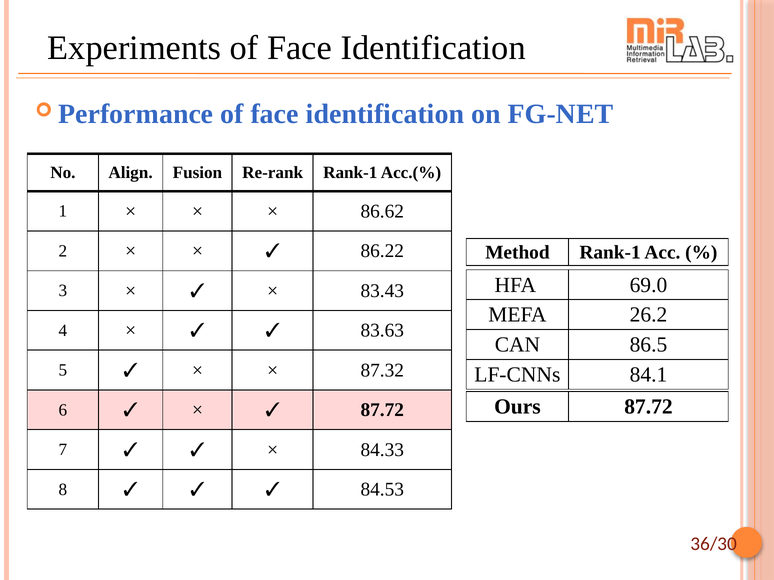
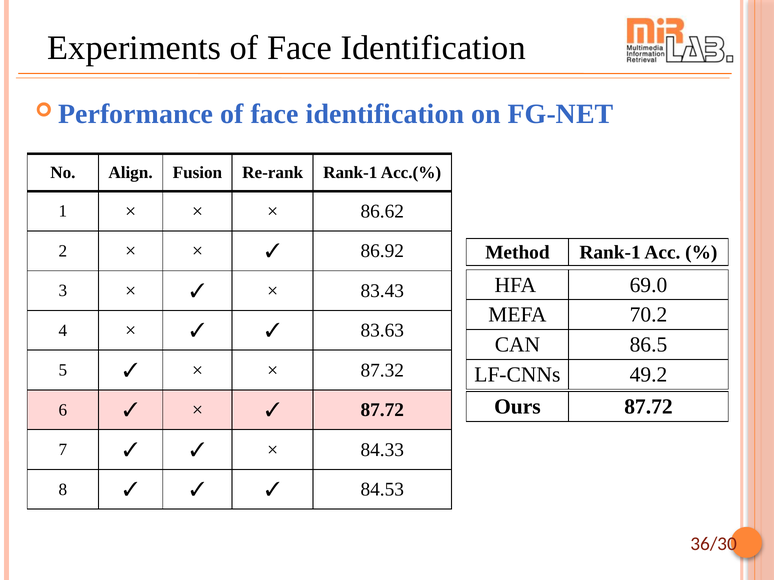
86.22: 86.22 -> 86.92
26.2: 26.2 -> 70.2
84.1: 84.1 -> 49.2
